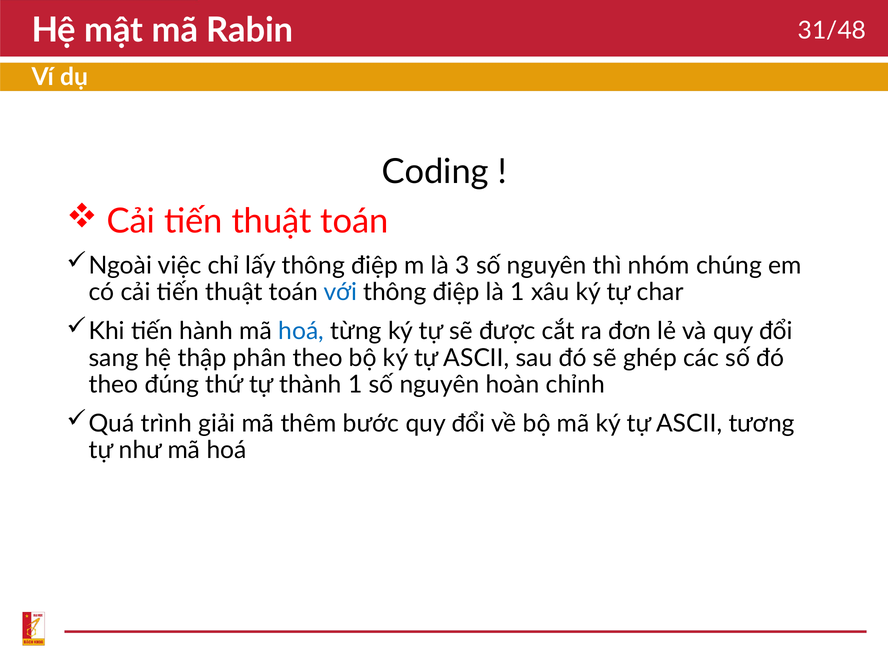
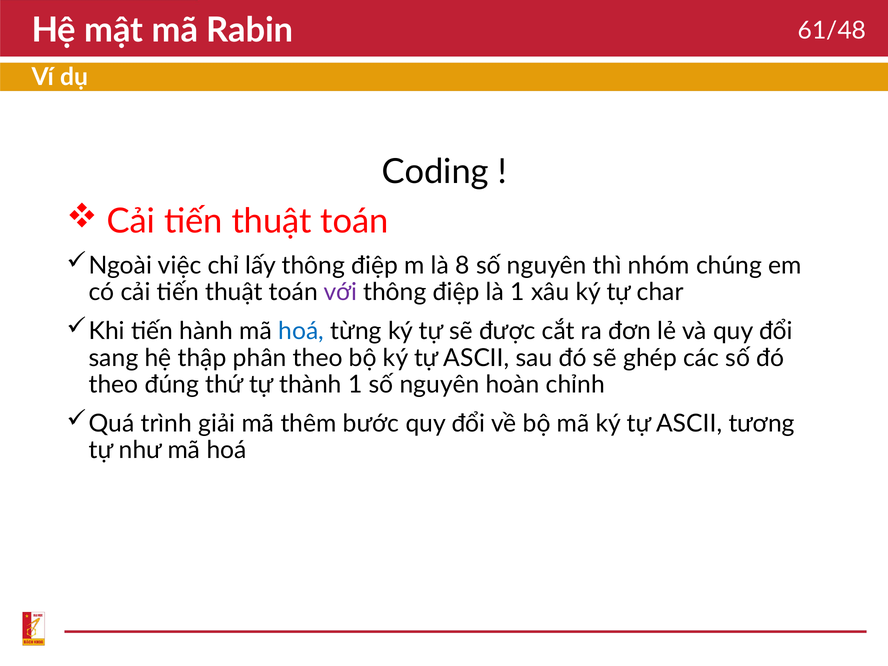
31/48: 31/48 -> 61/48
3: 3 -> 8
với colour: blue -> purple
